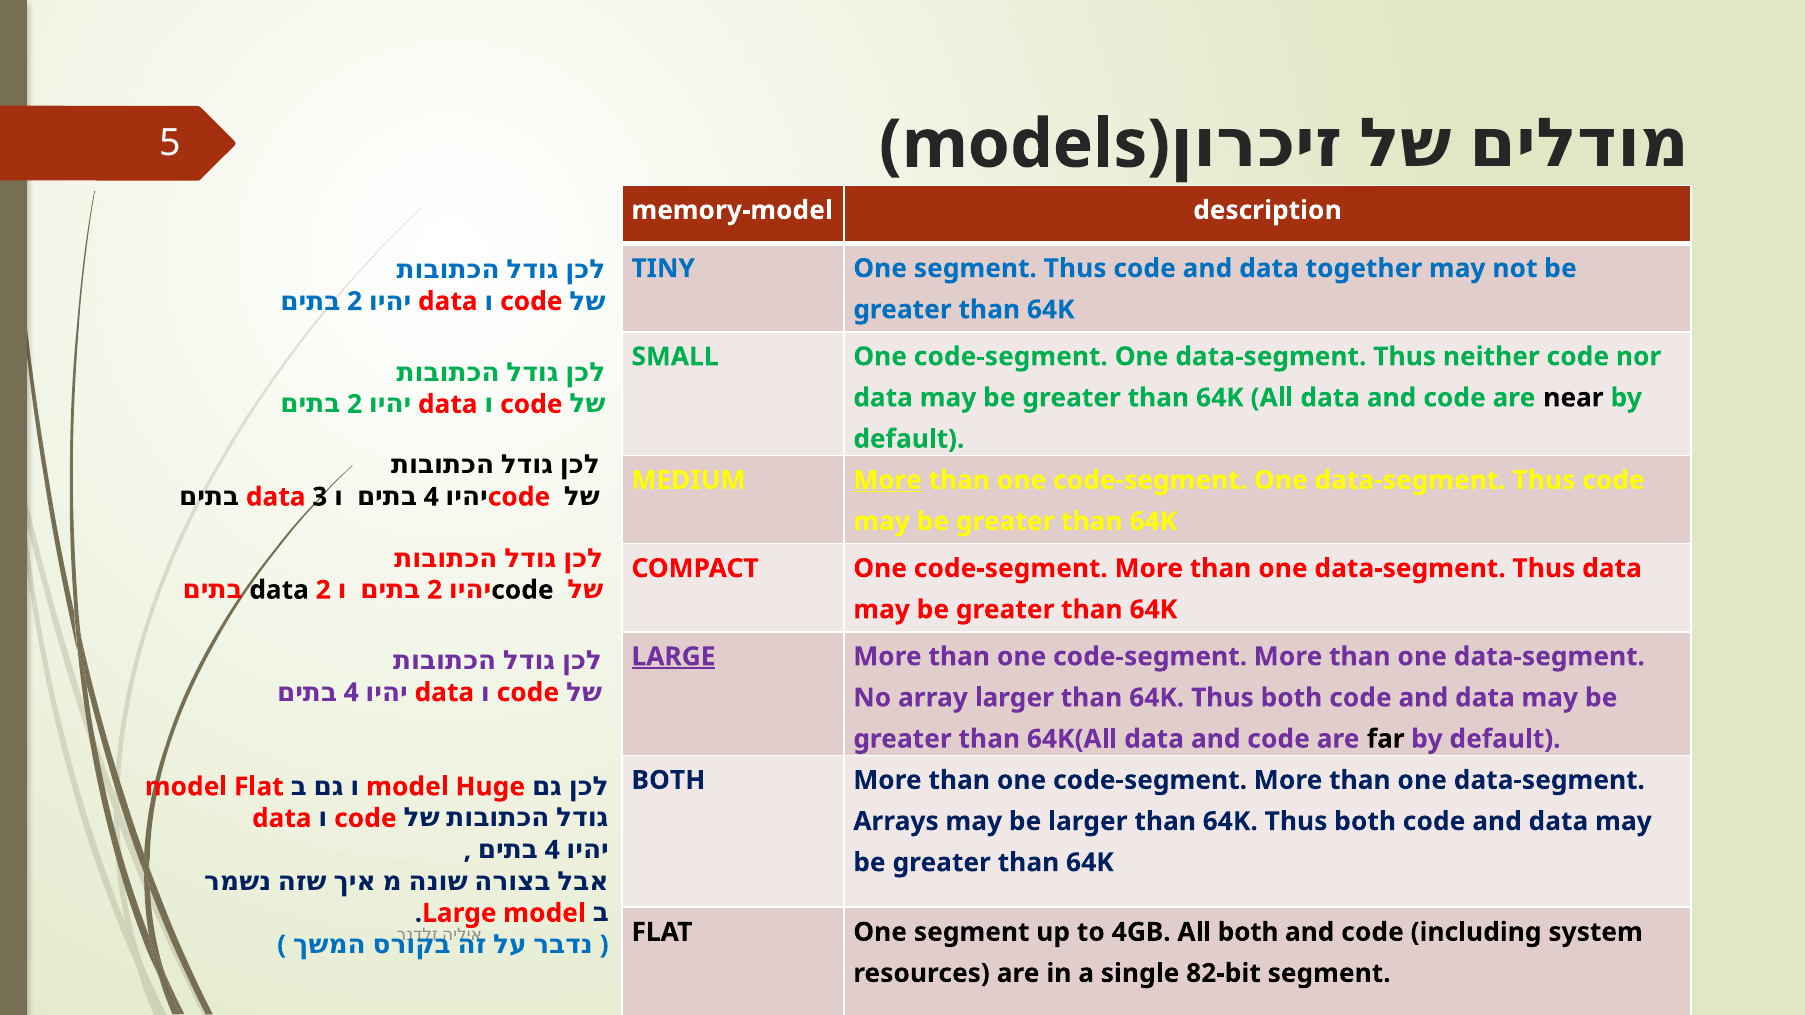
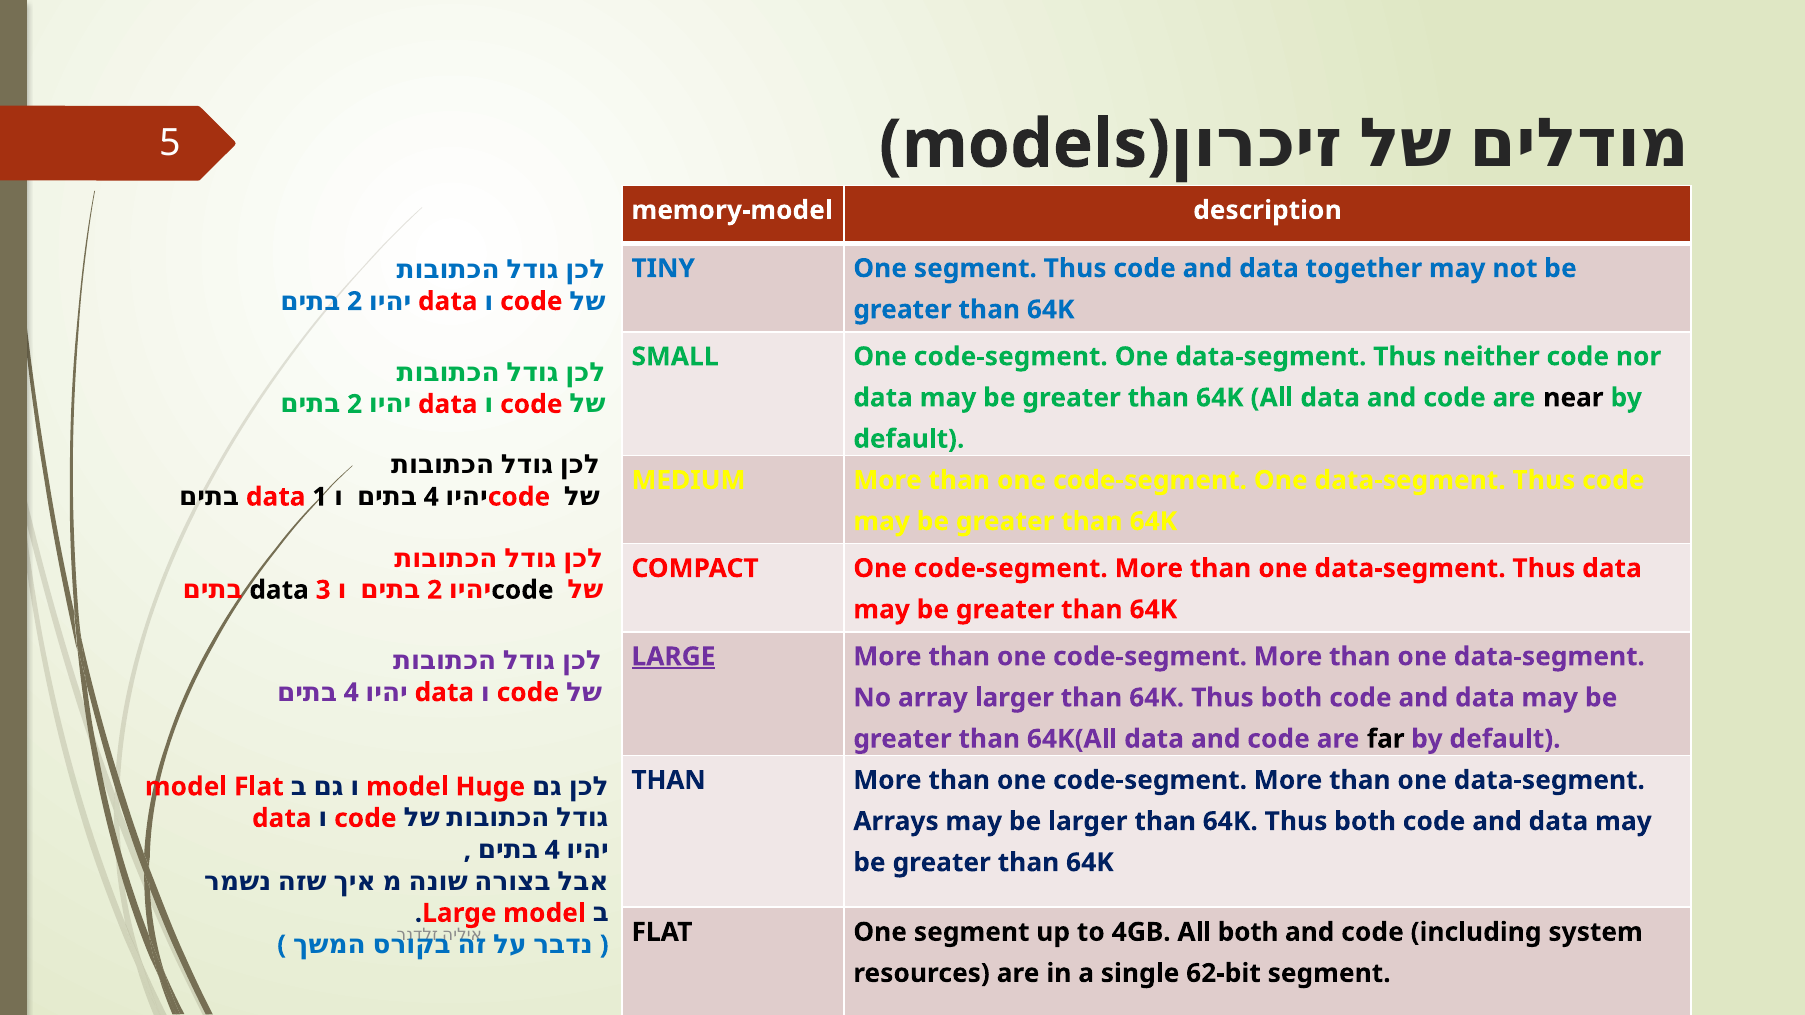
More at (888, 480) underline: present -> none
3: 3 -> 1
data 2: 2 -> 3
BOTH at (668, 780): BOTH -> THAN
82-bit: 82-bit -> 62-bit
